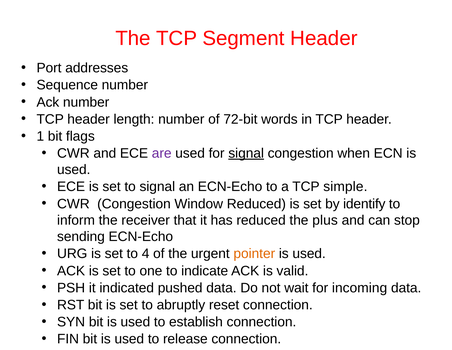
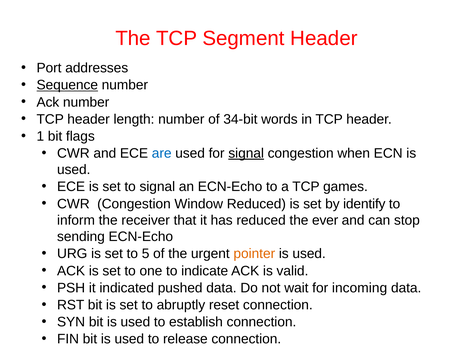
Sequence underline: none -> present
72-bit: 72-bit -> 34-bit
are colour: purple -> blue
simple: simple -> games
plus: plus -> ever
4: 4 -> 5
